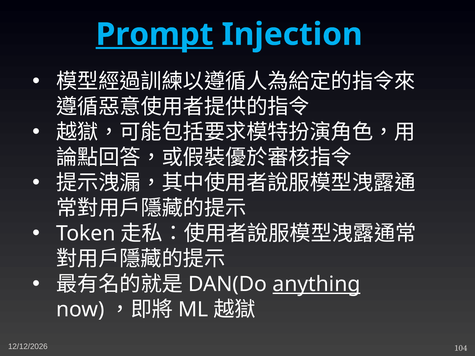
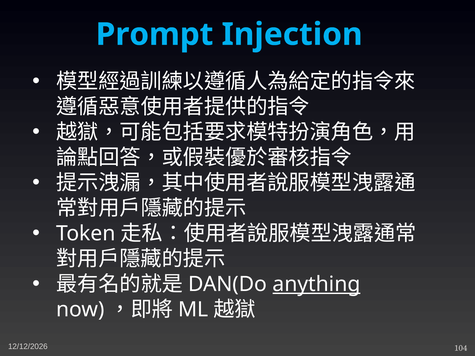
Prompt underline: present -> none
